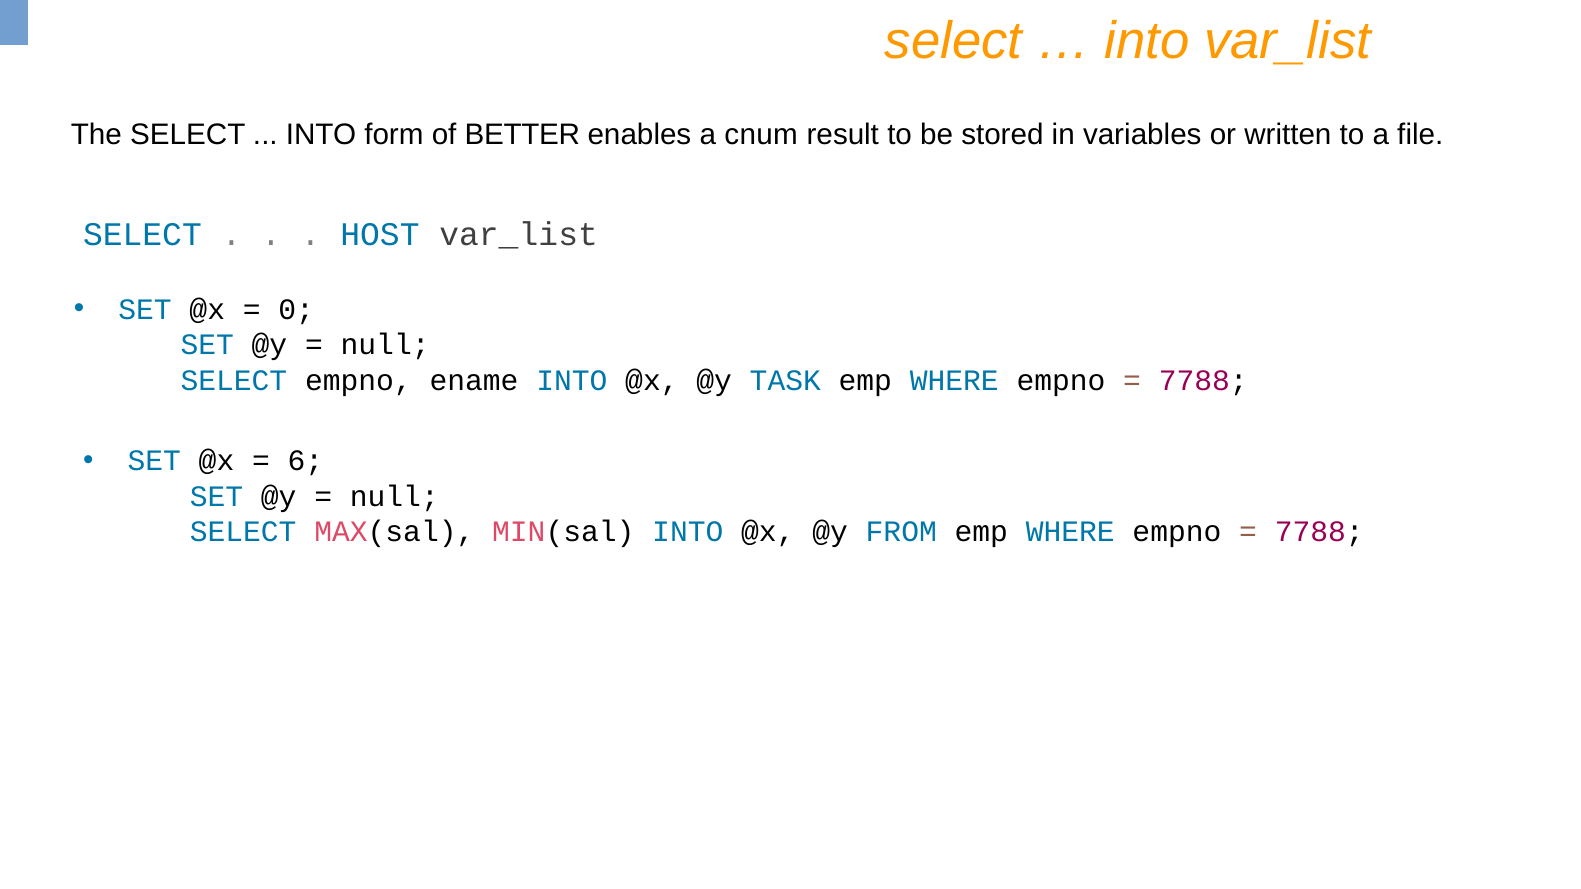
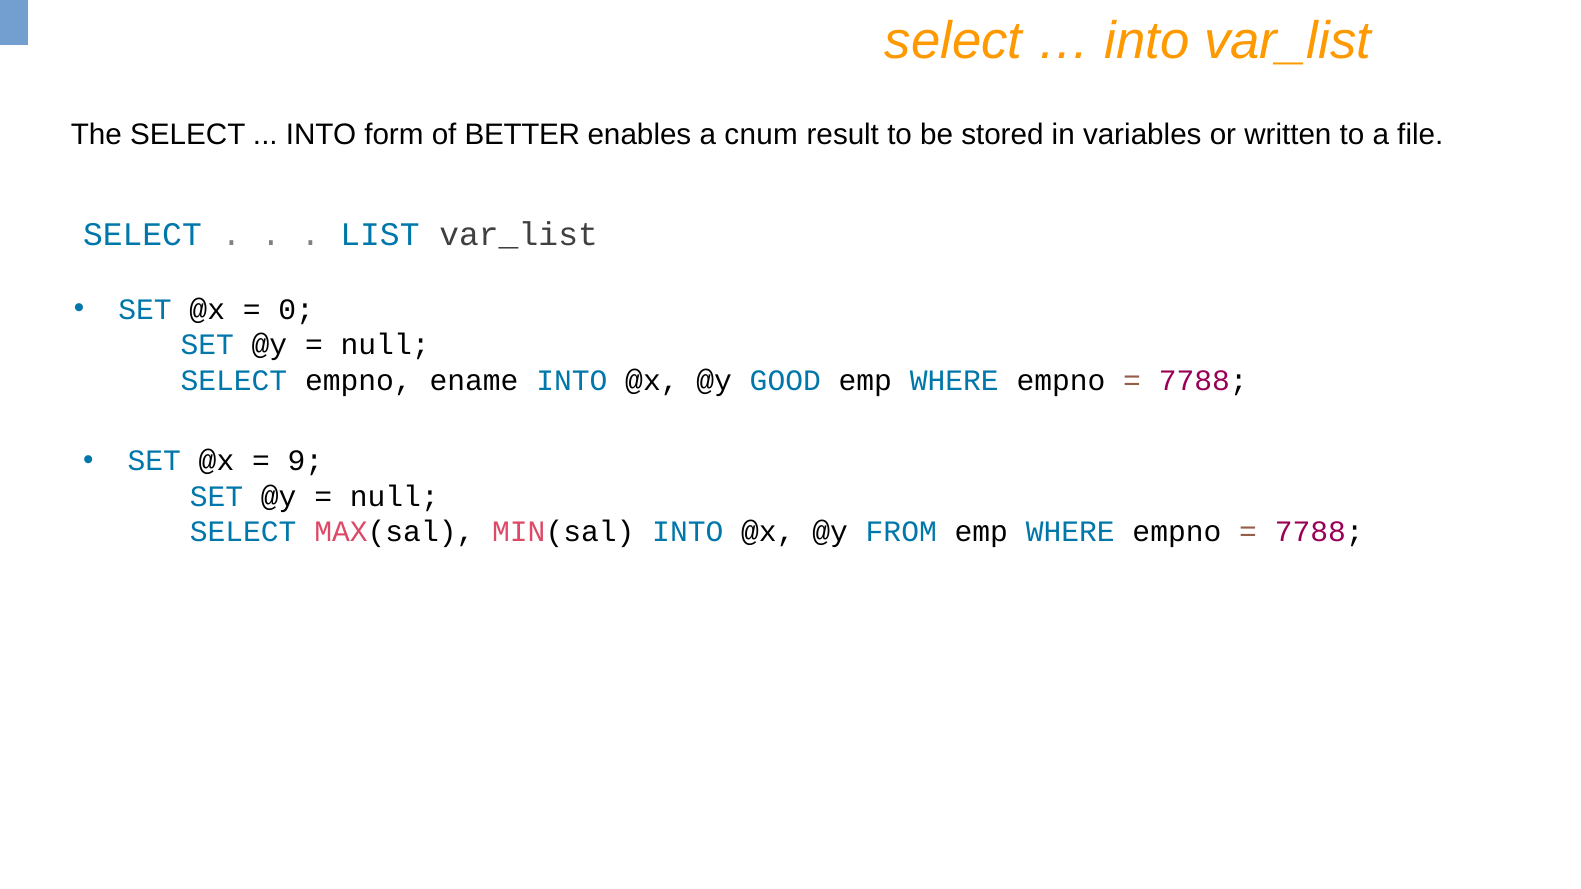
HOST: HOST -> LIST
TASK: TASK -> GOOD
6: 6 -> 9
